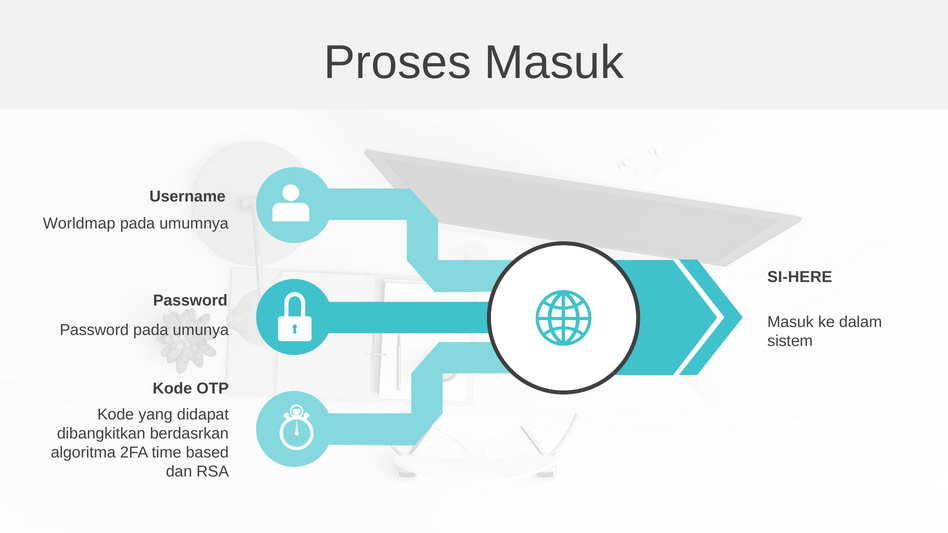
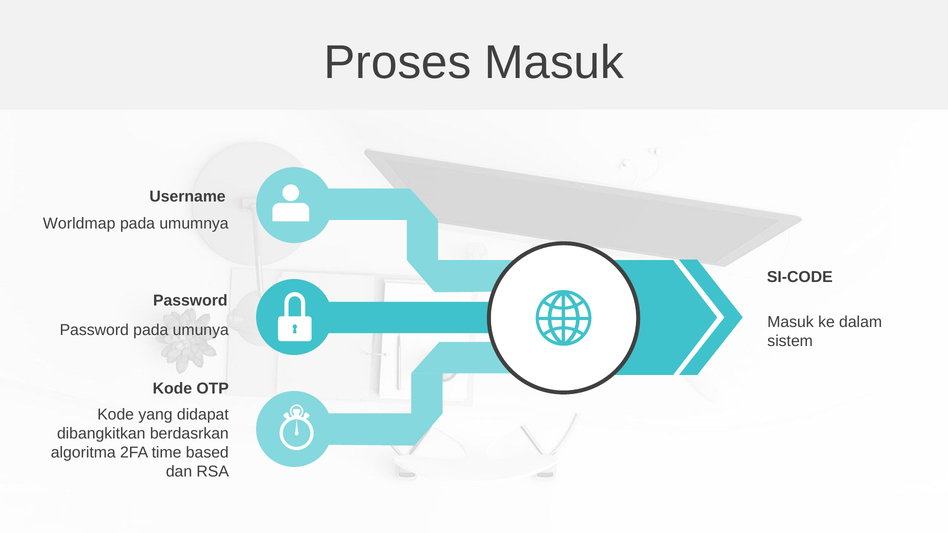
SI-HERE: SI-HERE -> SI-CODE
